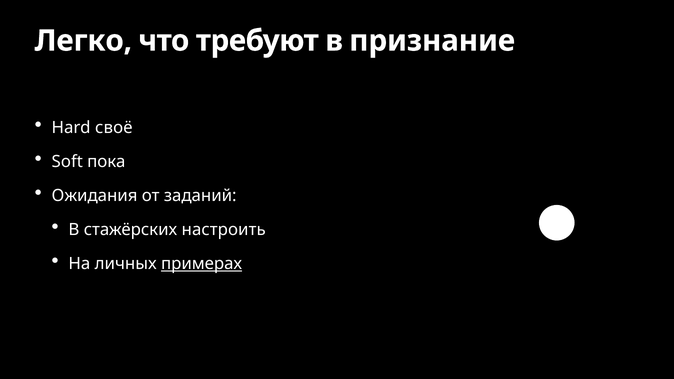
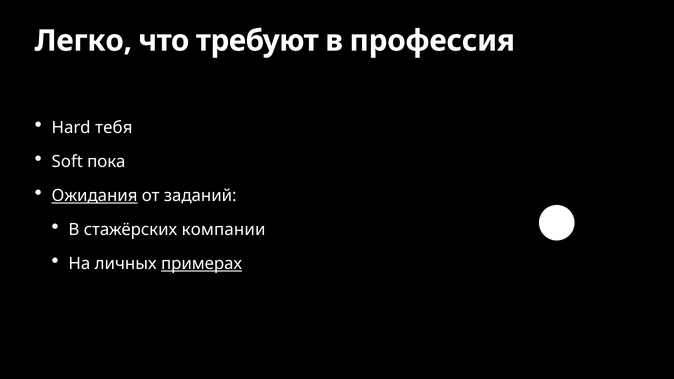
признание: признание -> профессия
своё: своё -> тебя
Ожидания underline: none -> present
настроить: настроить -> компании
